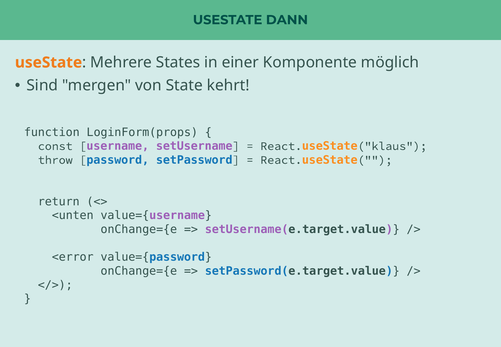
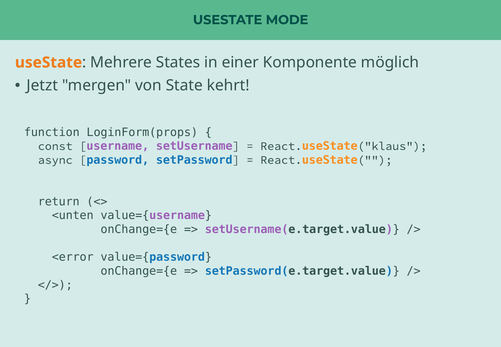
DANN: DANN -> MODE
Sind: Sind -> Jetzt
throw: throw -> async
